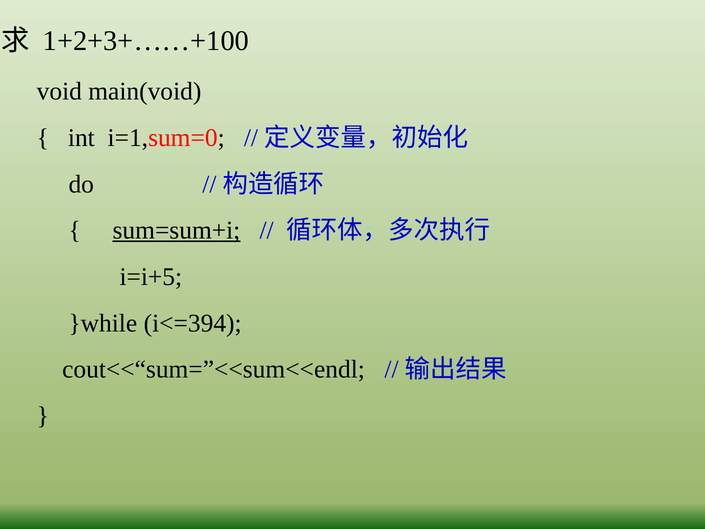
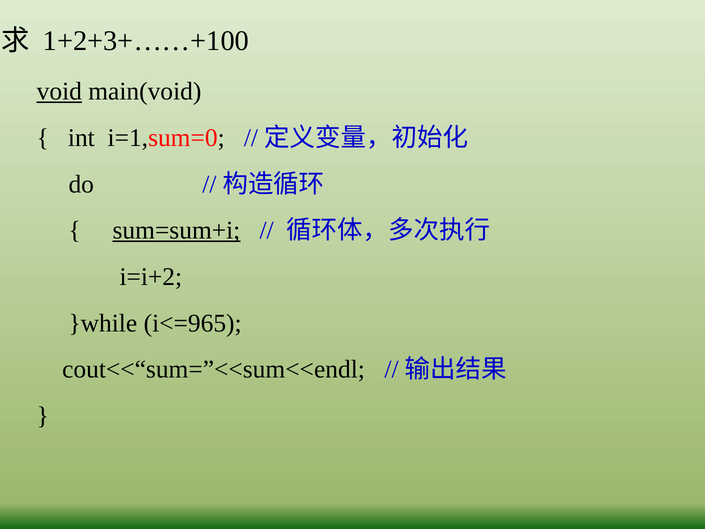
void underline: none -> present
i=i+5: i=i+5 -> i=i+2
i<=394: i<=394 -> i<=965
